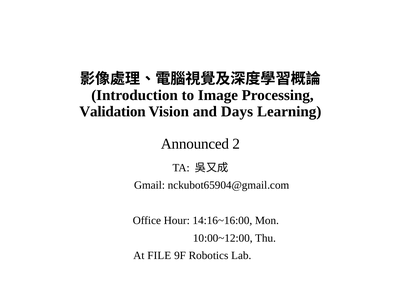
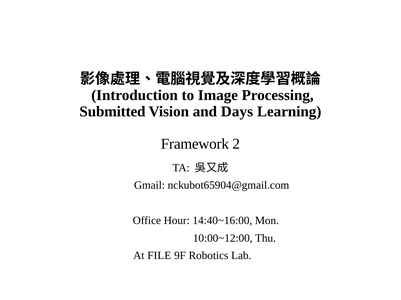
Validation: Validation -> Submitted
Announced: Announced -> Framework
14:16~16:00: 14:16~16:00 -> 14:40~16:00
